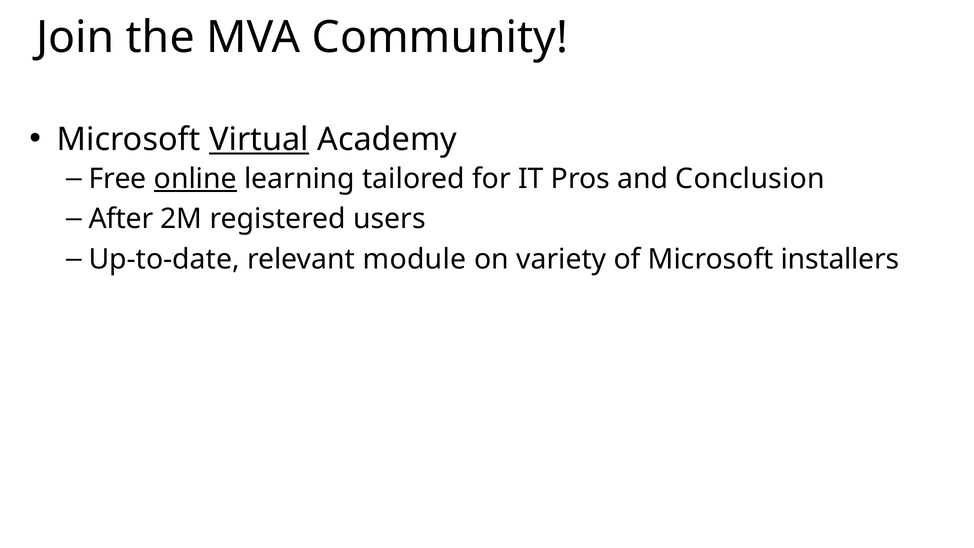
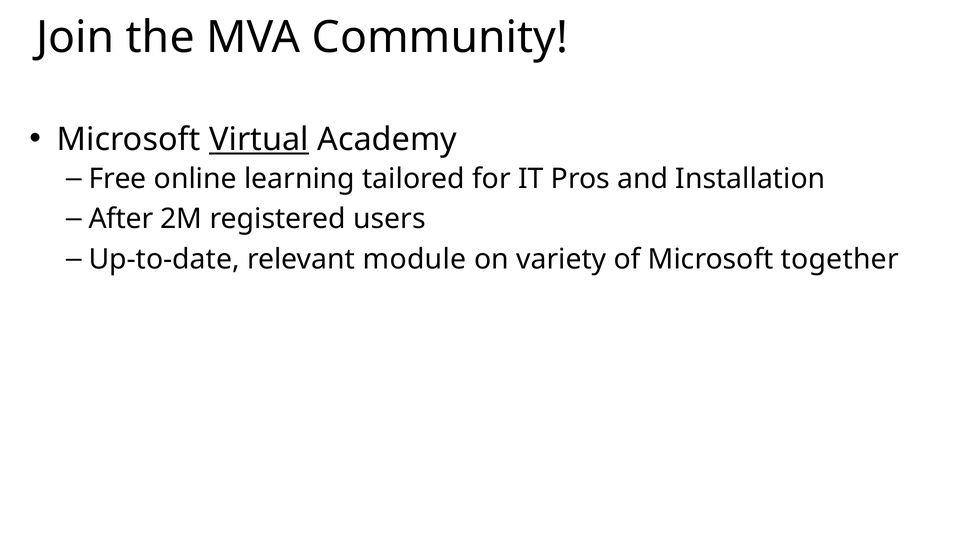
online underline: present -> none
Conclusion: Conclusion -> Installation
installers: installers -> together
